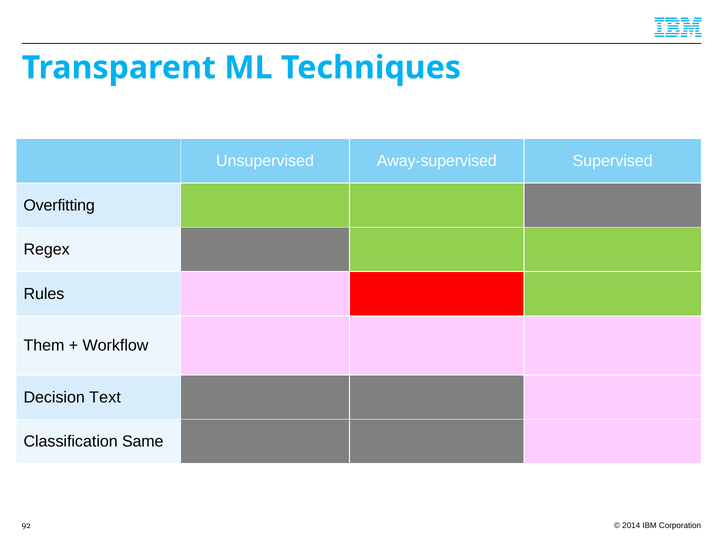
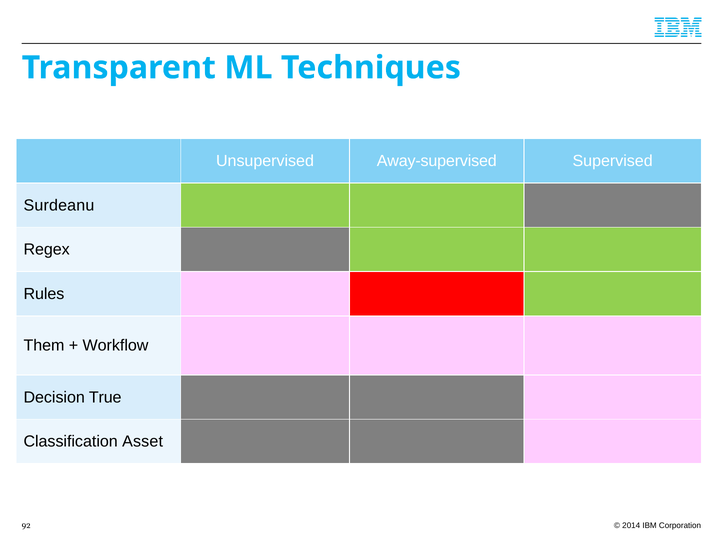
Overfitting: Overfitting -> Surdeanu
Text: Text -> True
Same: Same -> Asset
